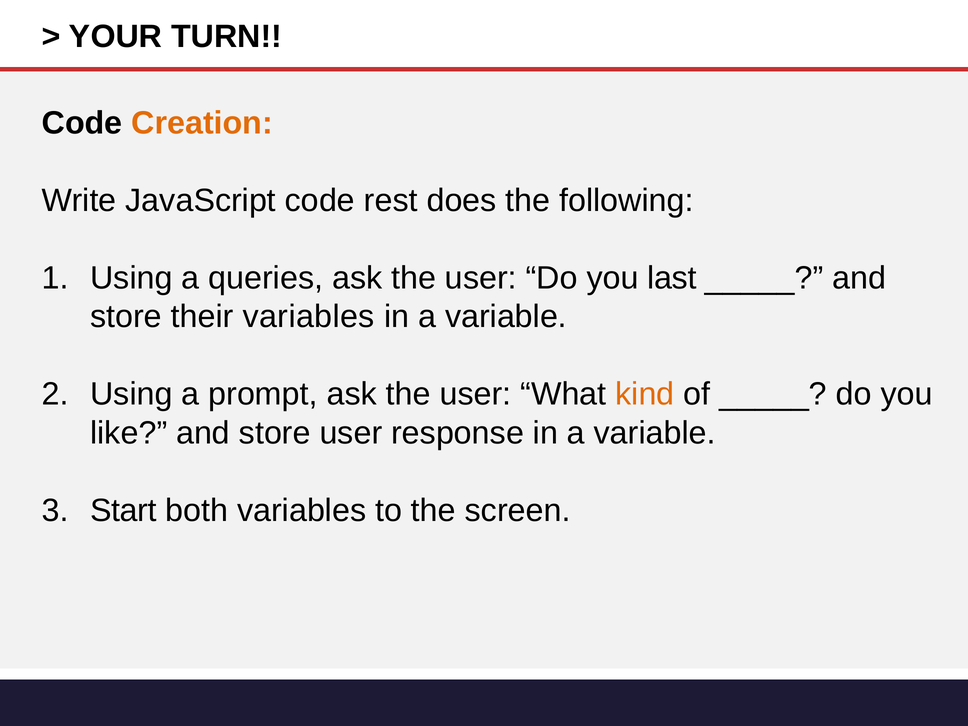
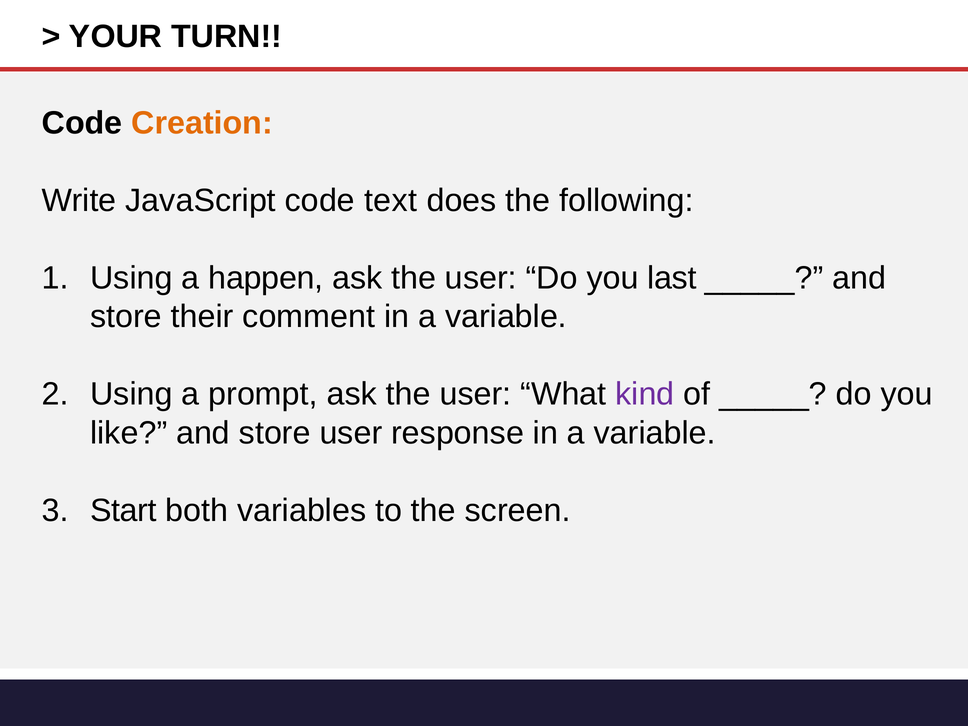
rest: rest -> text
queries: queries -> happen
their variables: variables -> comment
kind colour: orange -> purple
